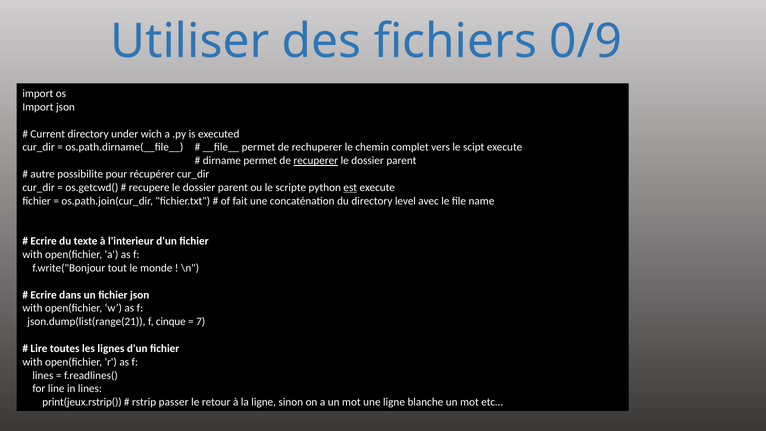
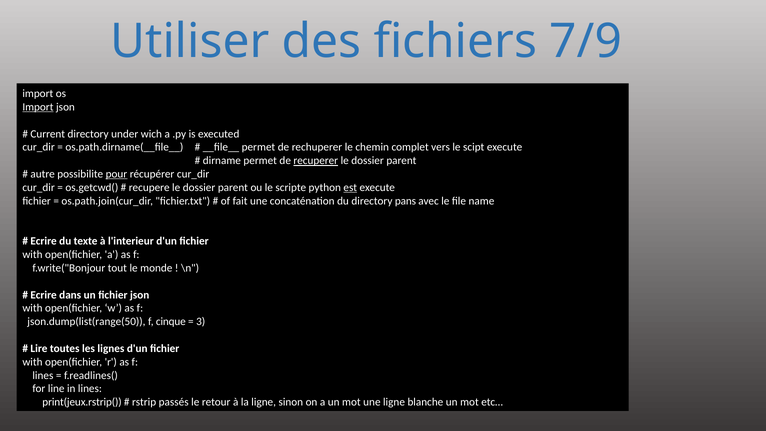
0/9: 0/9 -> 7/9
Import at (38, 107) underline: none -> present
pour underline: none -> present
level: level -> pans
json.dump(list(range(21: json.dump(list(range(21 -> json.dump(list(range(50
7: 7 -> 3
passer: passer -> passés
